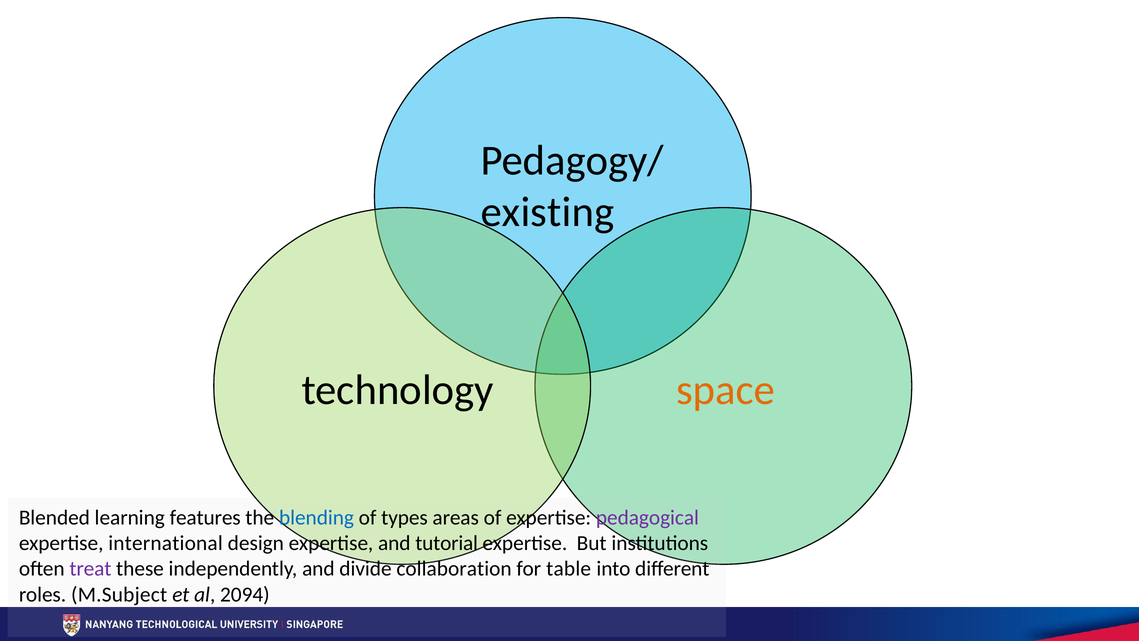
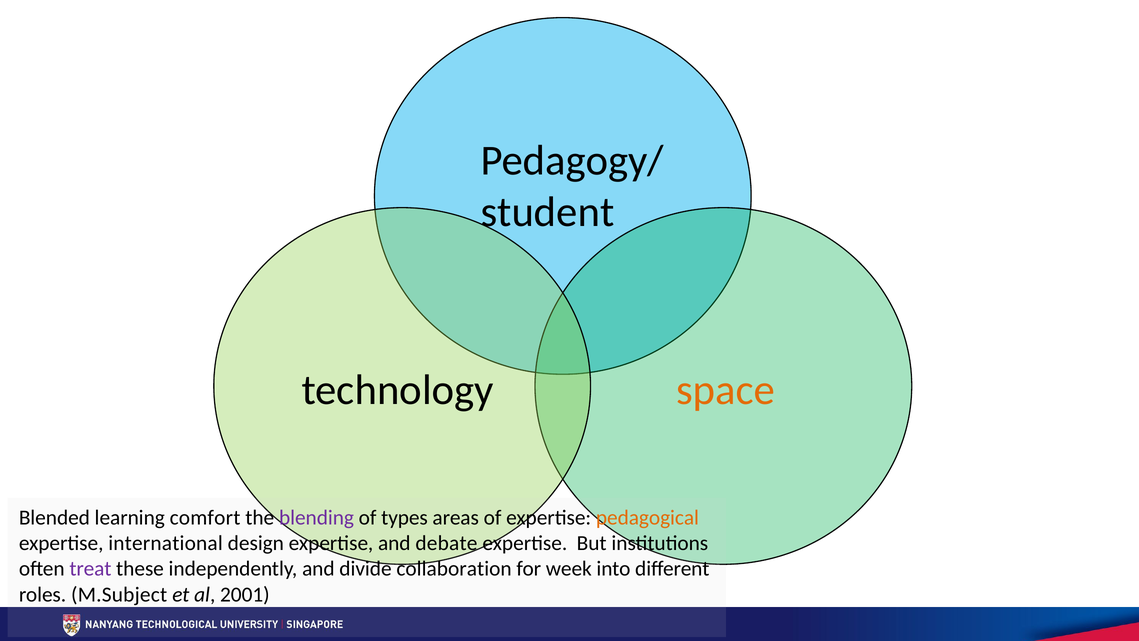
existing: existing -> student
features: features -> comfort
blending colour: blue -> purple
pedagogical colour: purple -> orange
tutorial: tutorial -> debate
table: table -> week
2094: 2094 -> 2001
